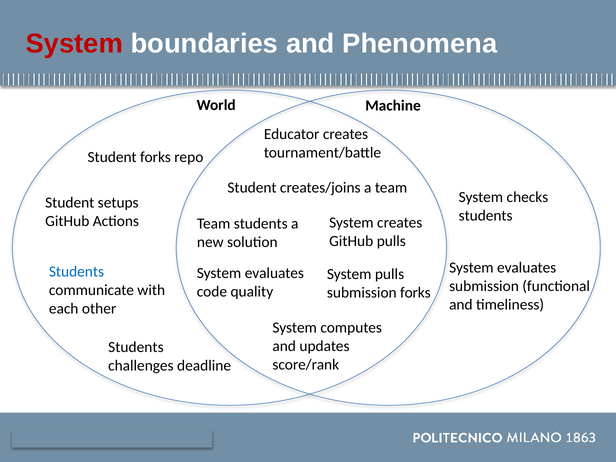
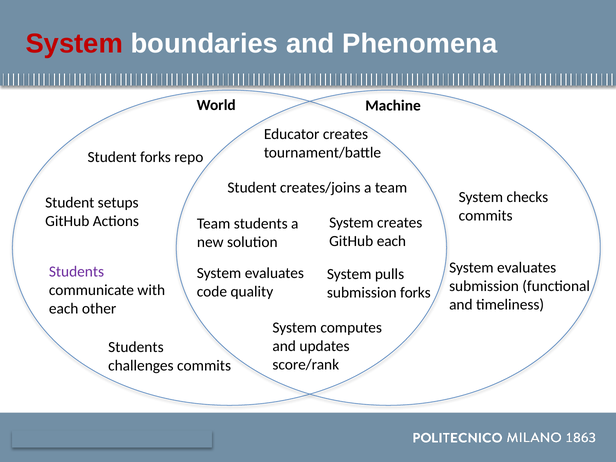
students at (486, 216): students -> commits
GitHub pulls: pulls -> each
Students at (76, 272) colour: blue -> purple
challenges deadline: deadline -> commits
